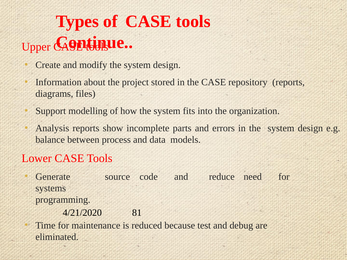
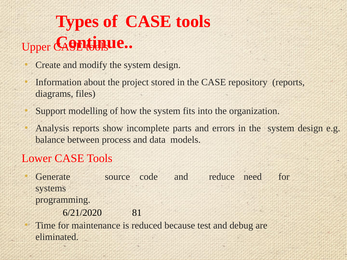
4/21/2020: 4/21/2020 -> 6/21/2020
